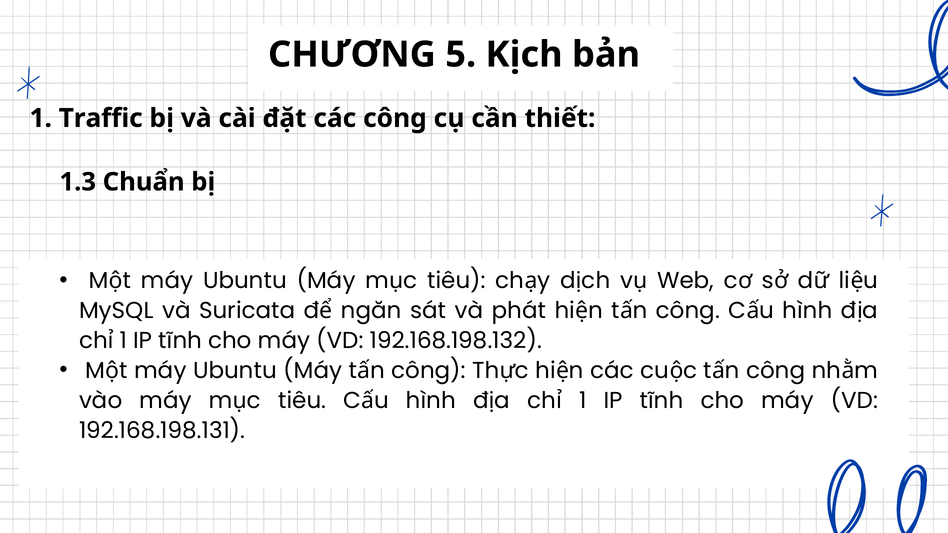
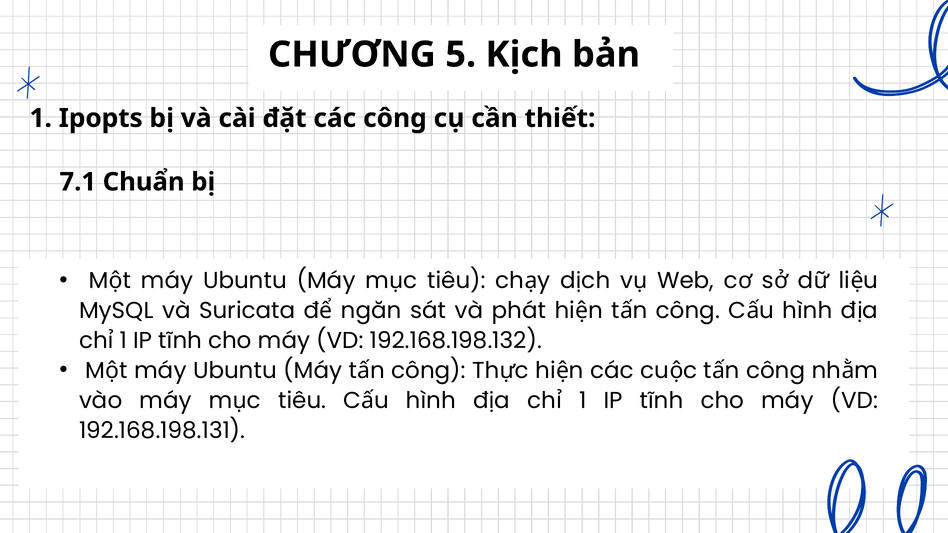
Traffic: Traffic -> Ipopts
1.3: 1.3 -> 7.1
